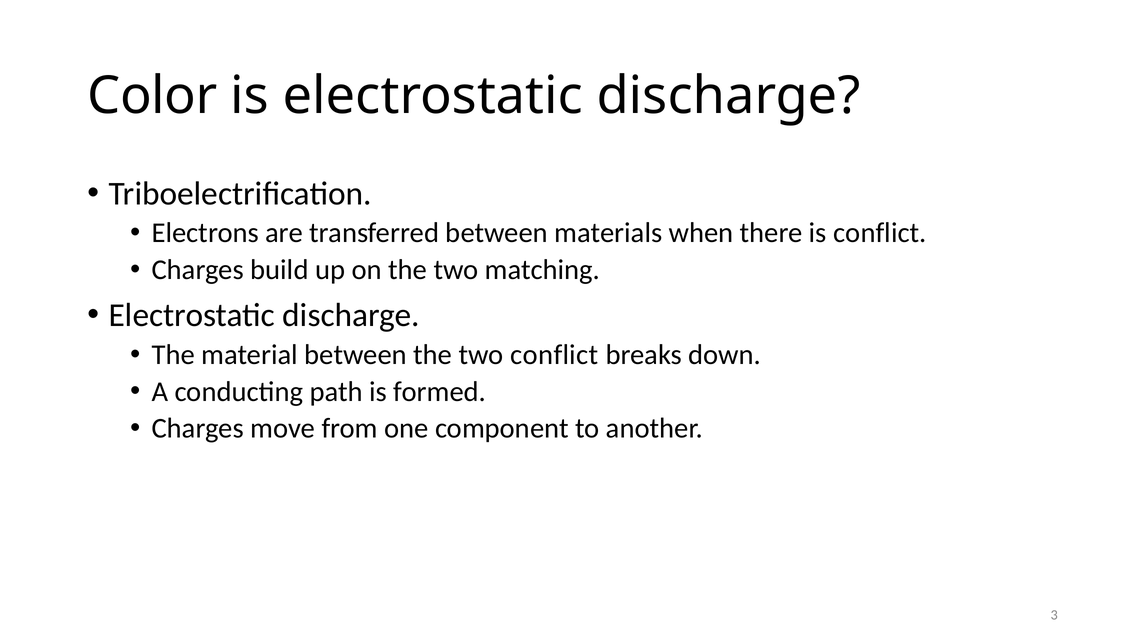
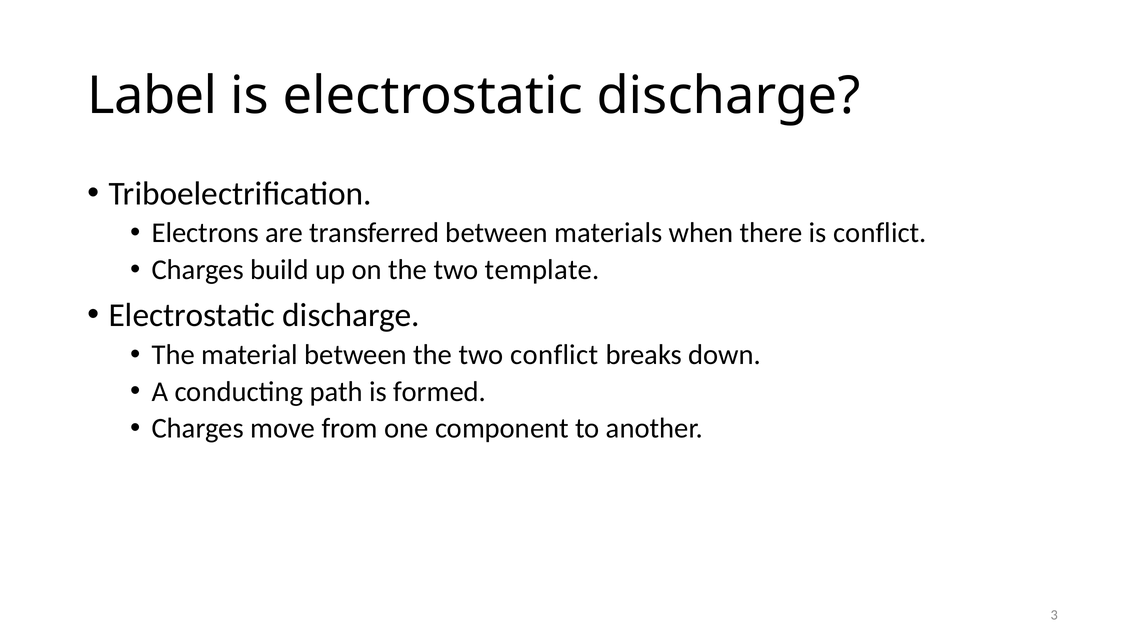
Color: Color -> Label
matching: matching -> template
